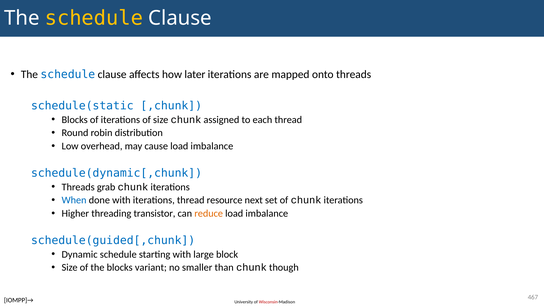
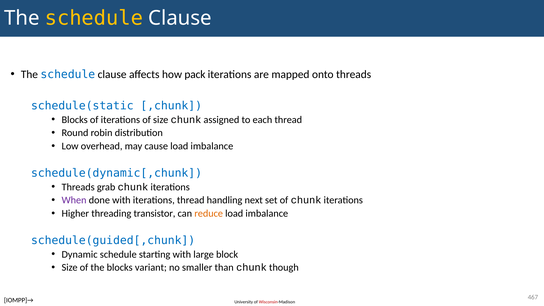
later: later -> pack
When colour: blue -> purple
resource: resource -> handling
